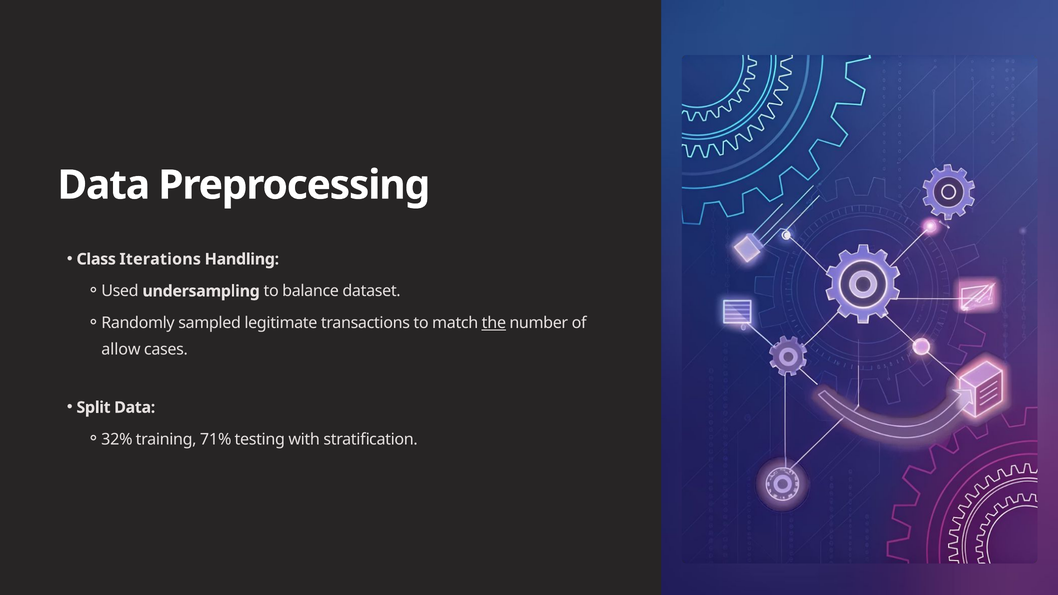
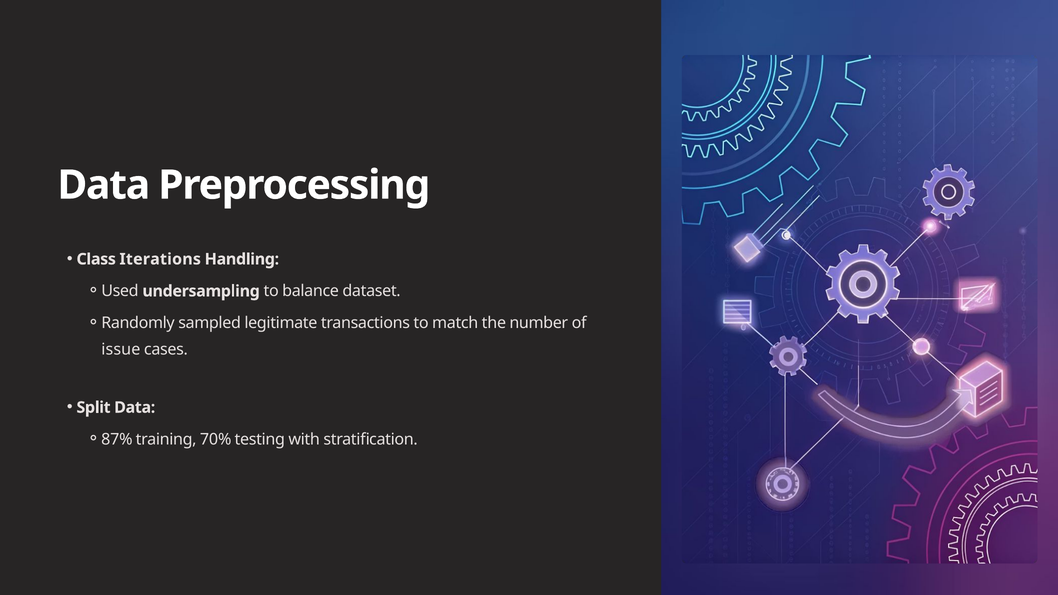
the underline: present -> none
allow: allow -> issue
32%: 32% -> 87%
71%: 71% -> 70%
